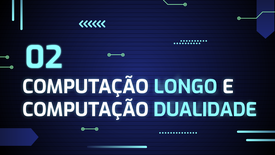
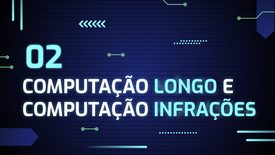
DUALIDADE: DUALIDADE -> INFRAÇÕES
